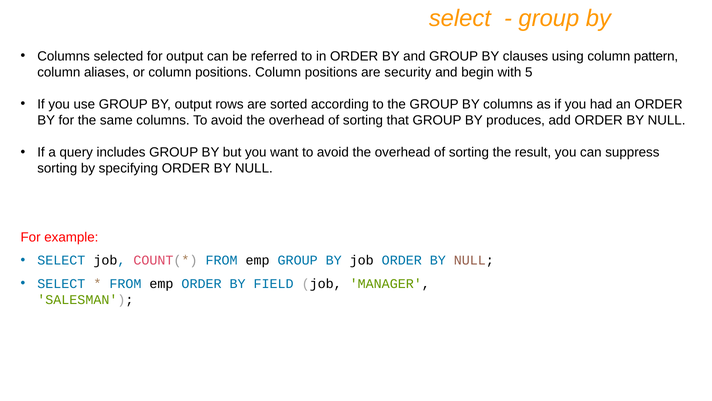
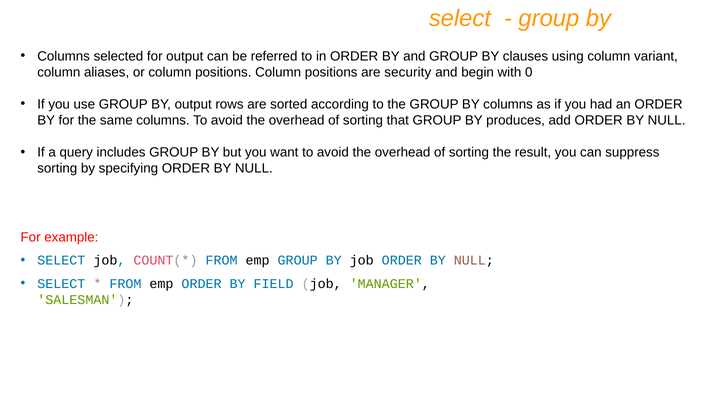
pattern: pattern -> variant
5: 5 -> 0
